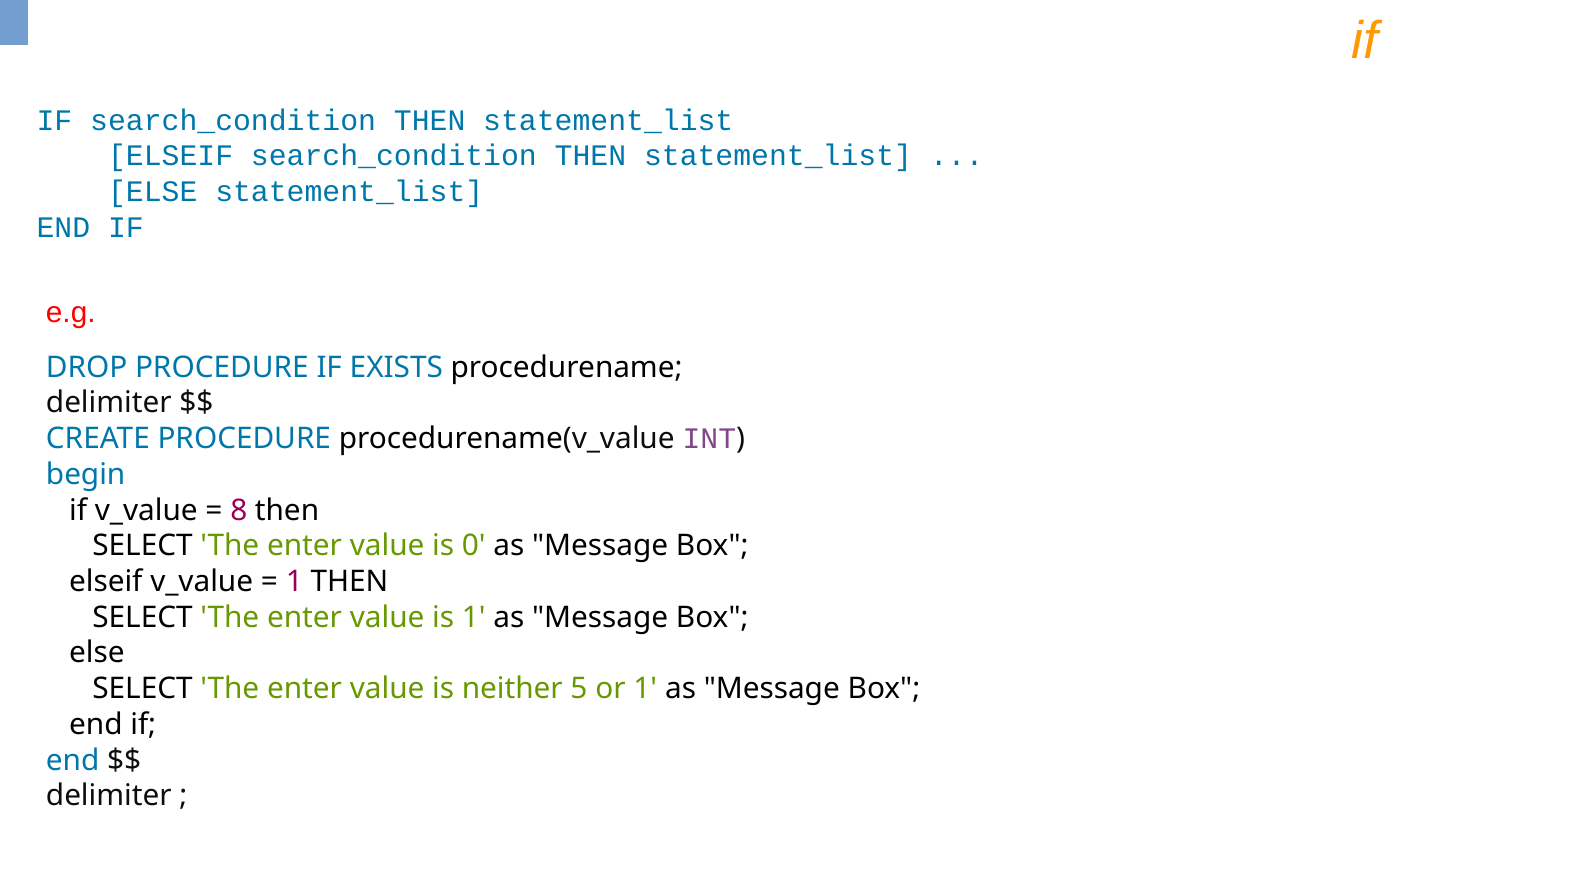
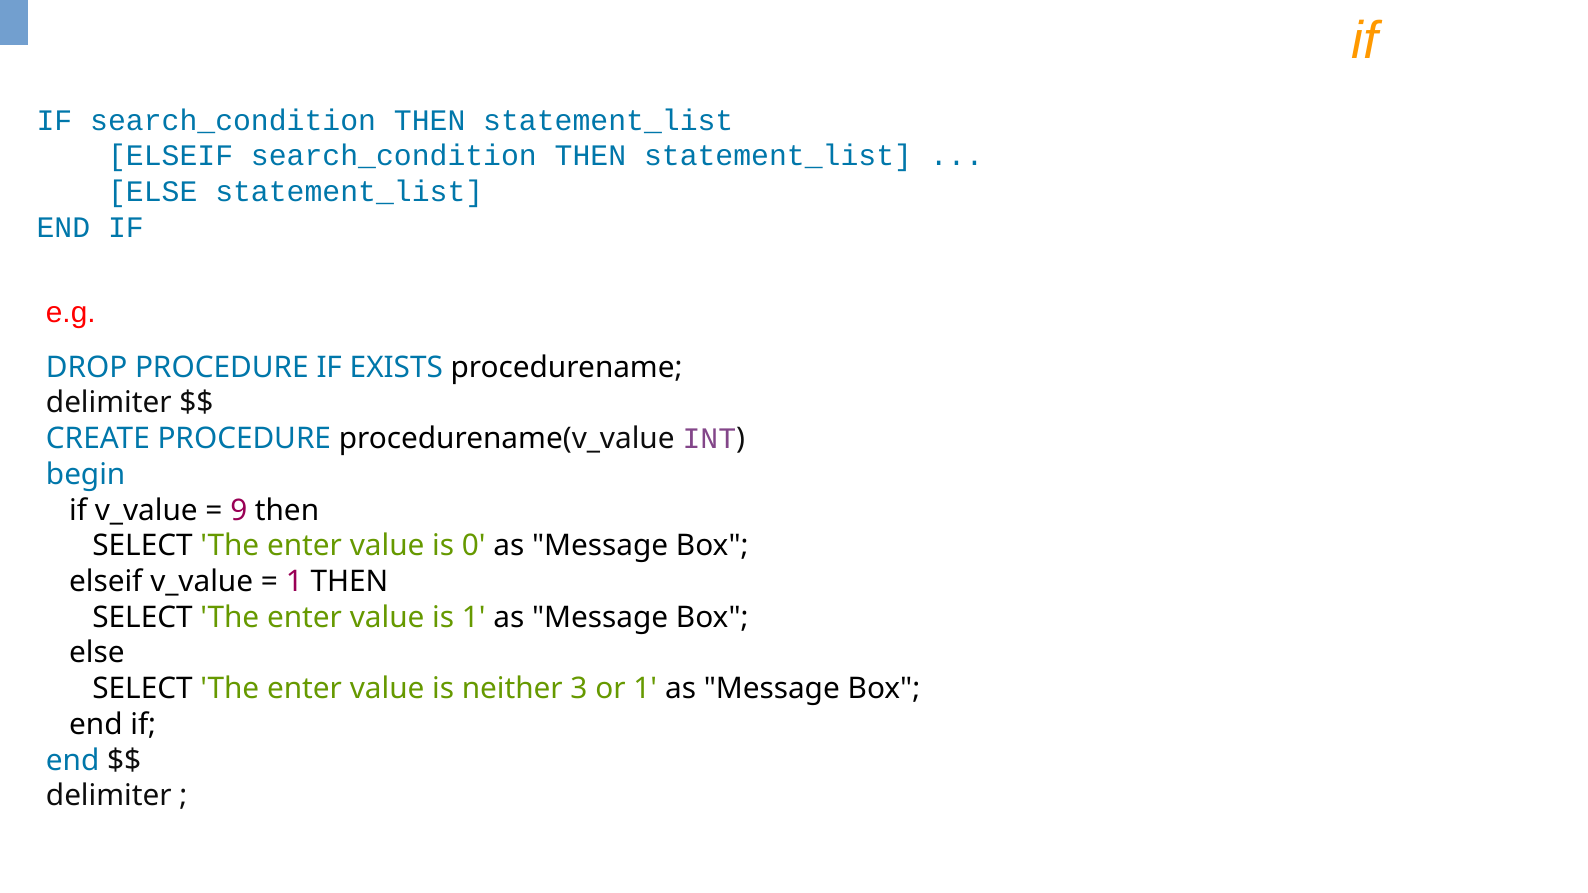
8: 8 -> 9
5: 5 -> 3
